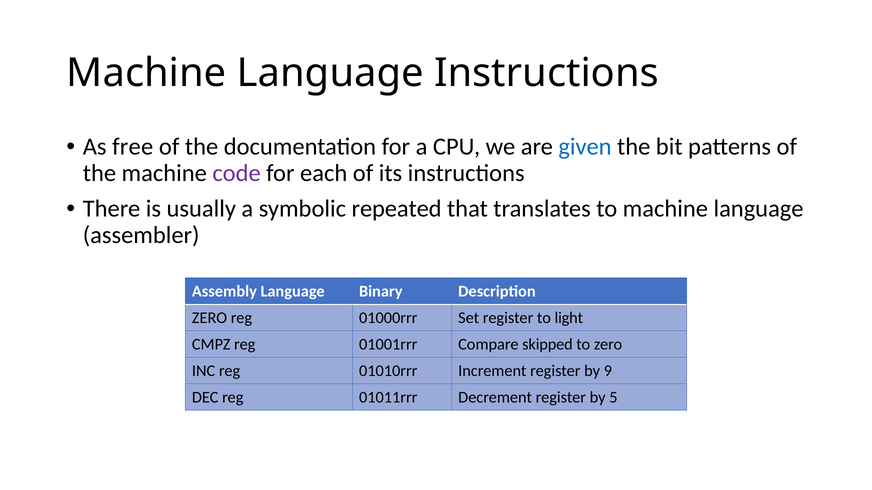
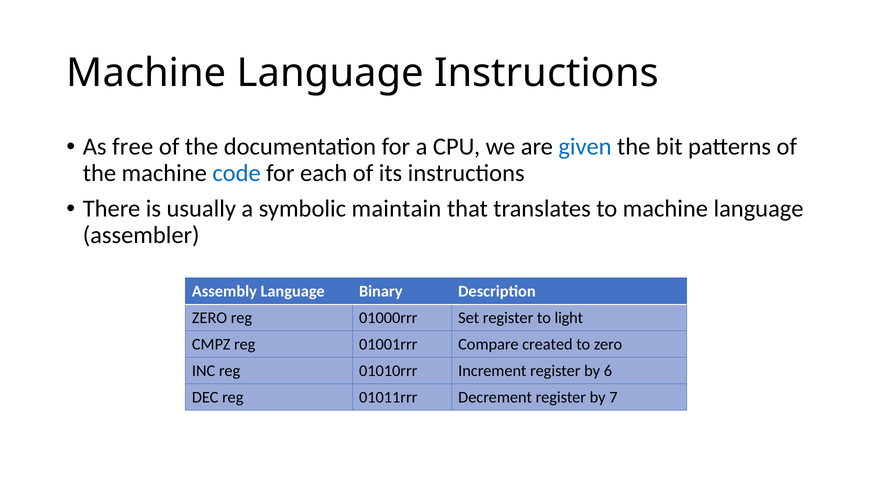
code colour: purple -> blue
repeated: repeated -> maintain
skipped: skipped -> created
9: 9 -> 6
5: 5 -> 7
